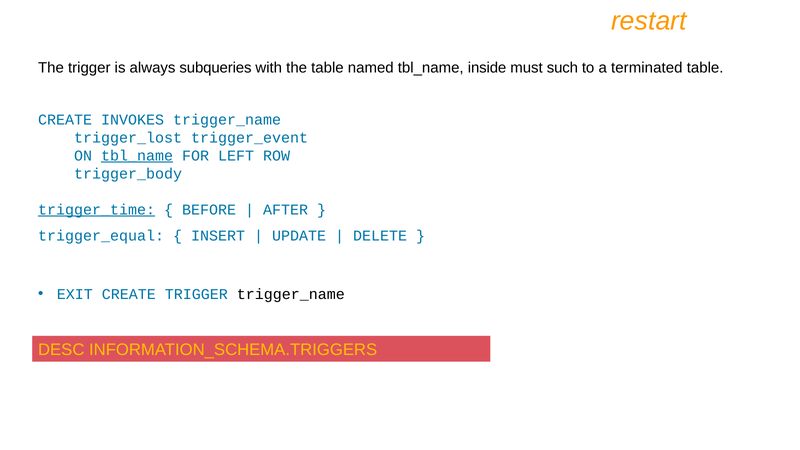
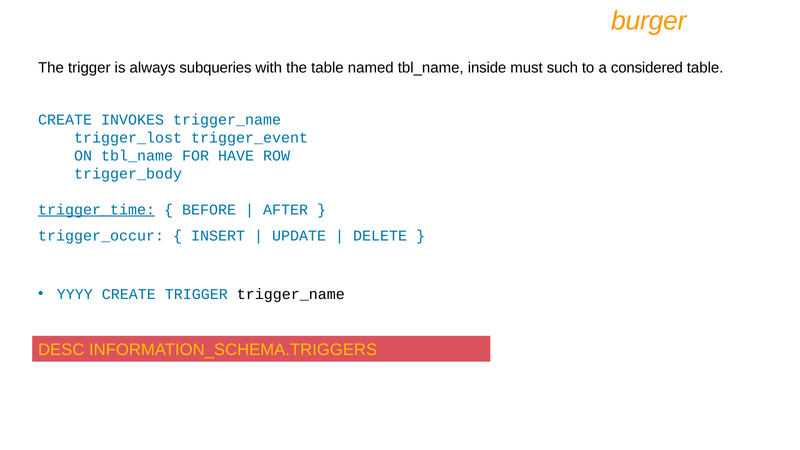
restart: restart -> burger
terminated: terminated -> considered
tbl_name at (137, 156) underline: present -> none
LEFT: LEFT -> HAVE
trigger_equal: trigger_equal -> trigger_occur
EXIT: EXIT -> YYYY
